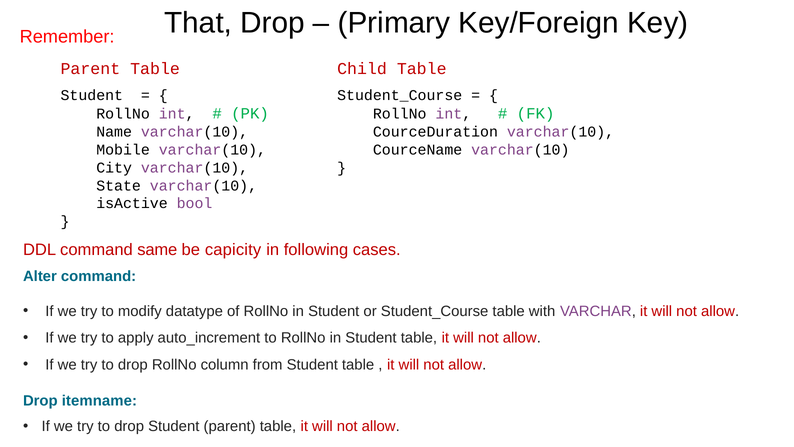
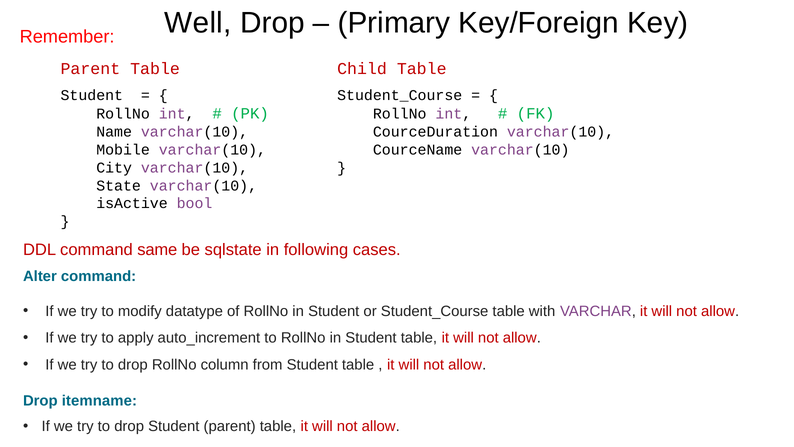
That: That -> Well
capicity: capicity -> sqlstate
